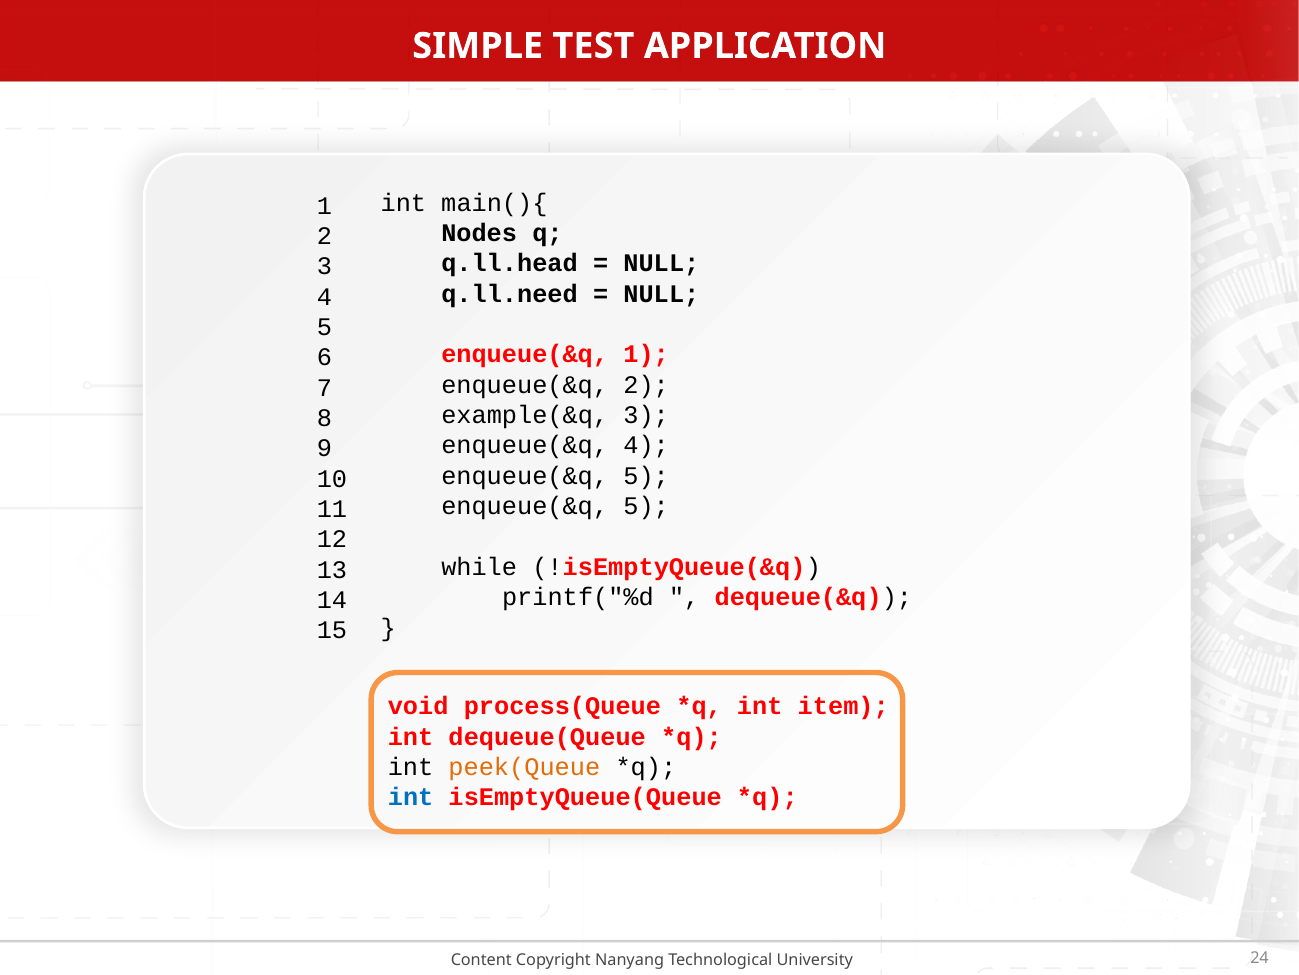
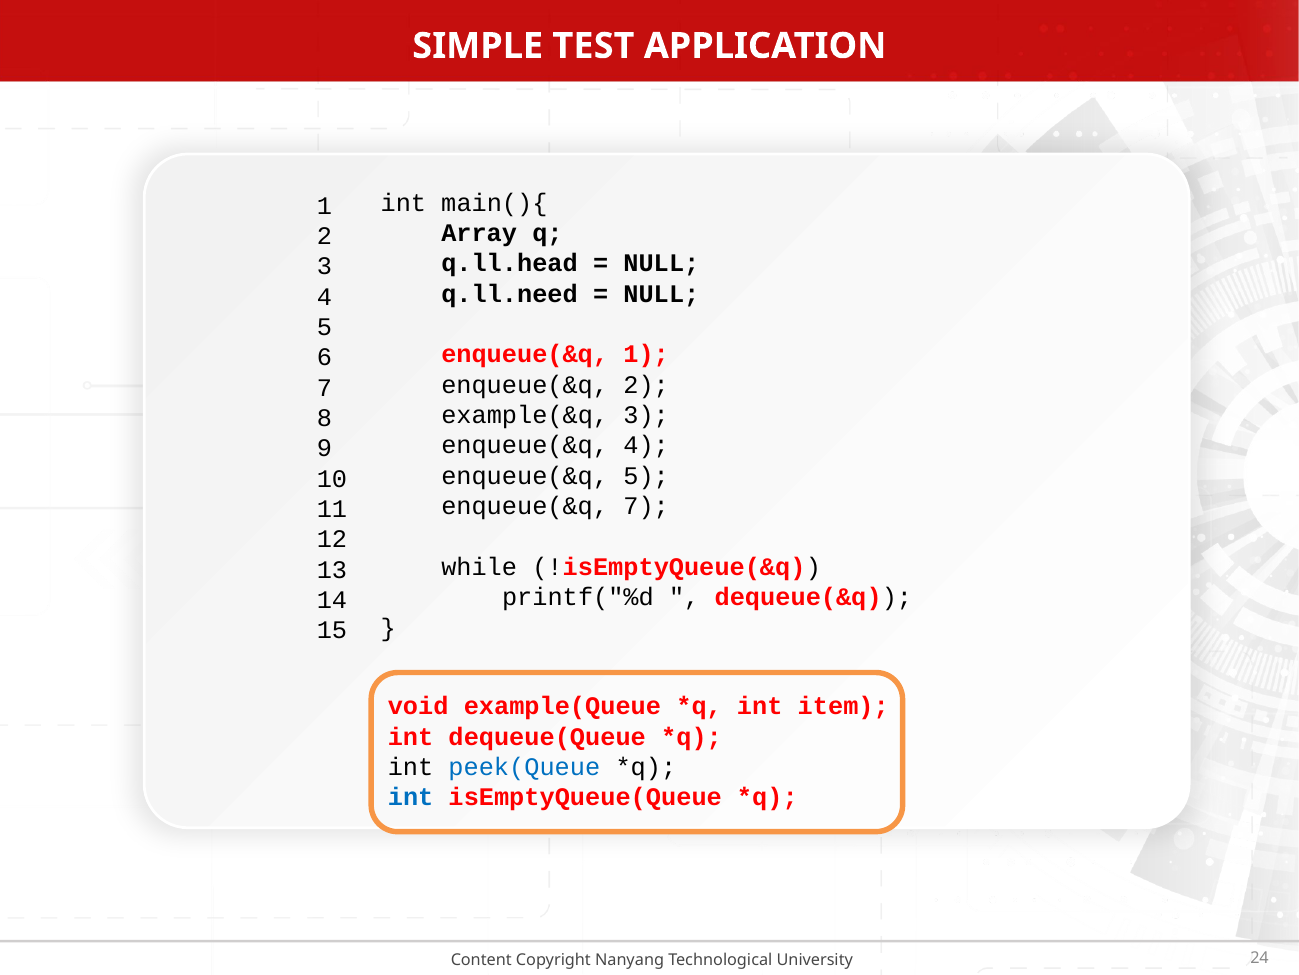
Nodes: Nodes -> Array
5 at (646, 506): 5 -> 7
process(Queue: process(Queue -> example(Queue
peek(Queue colour: orange -> blue
